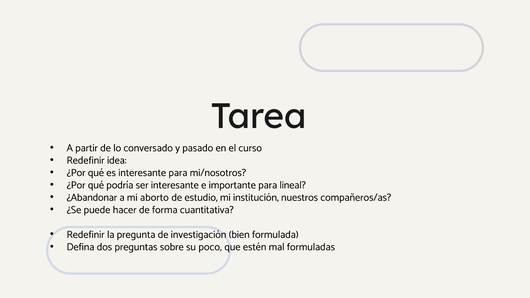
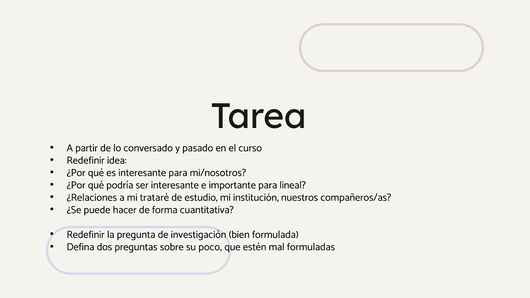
¿Abandonar: ¿Abandonar -> ¿Relaciones
aborto: aborto -> trataré
